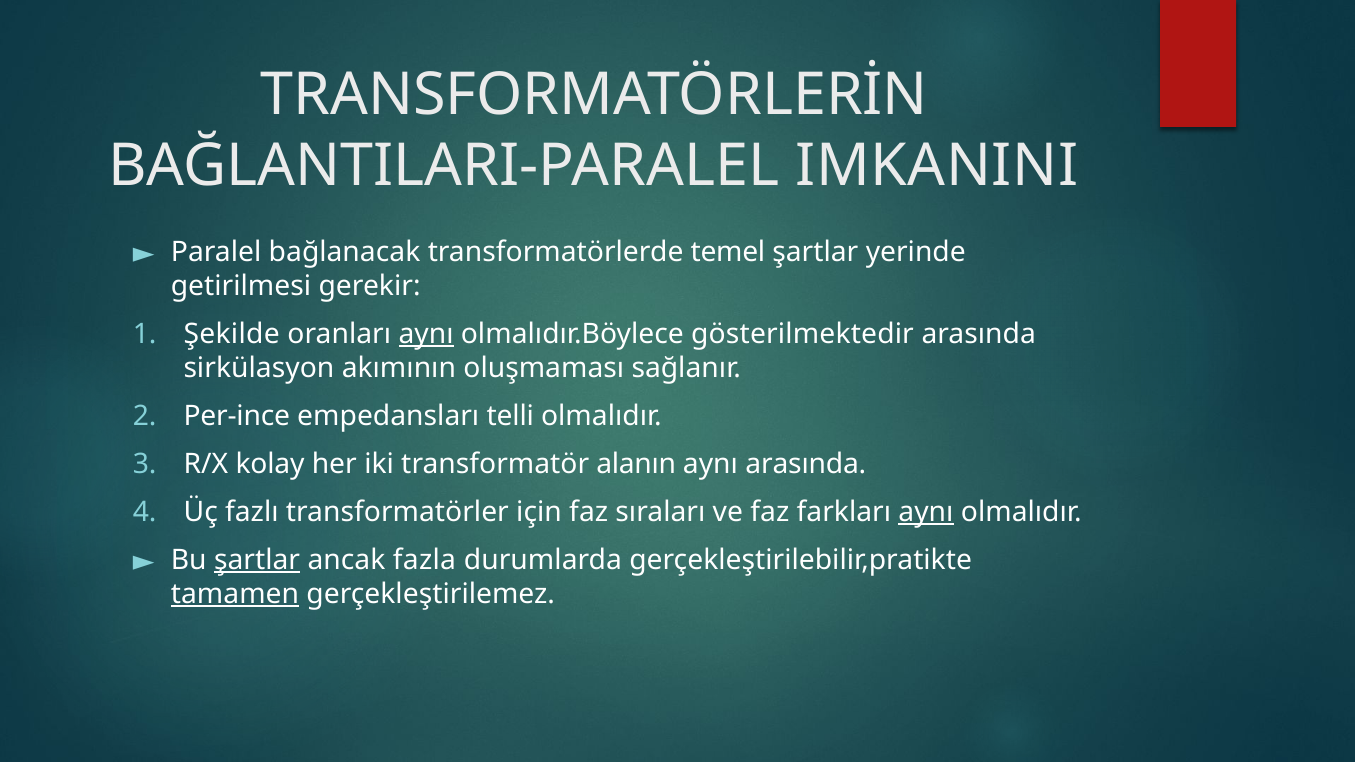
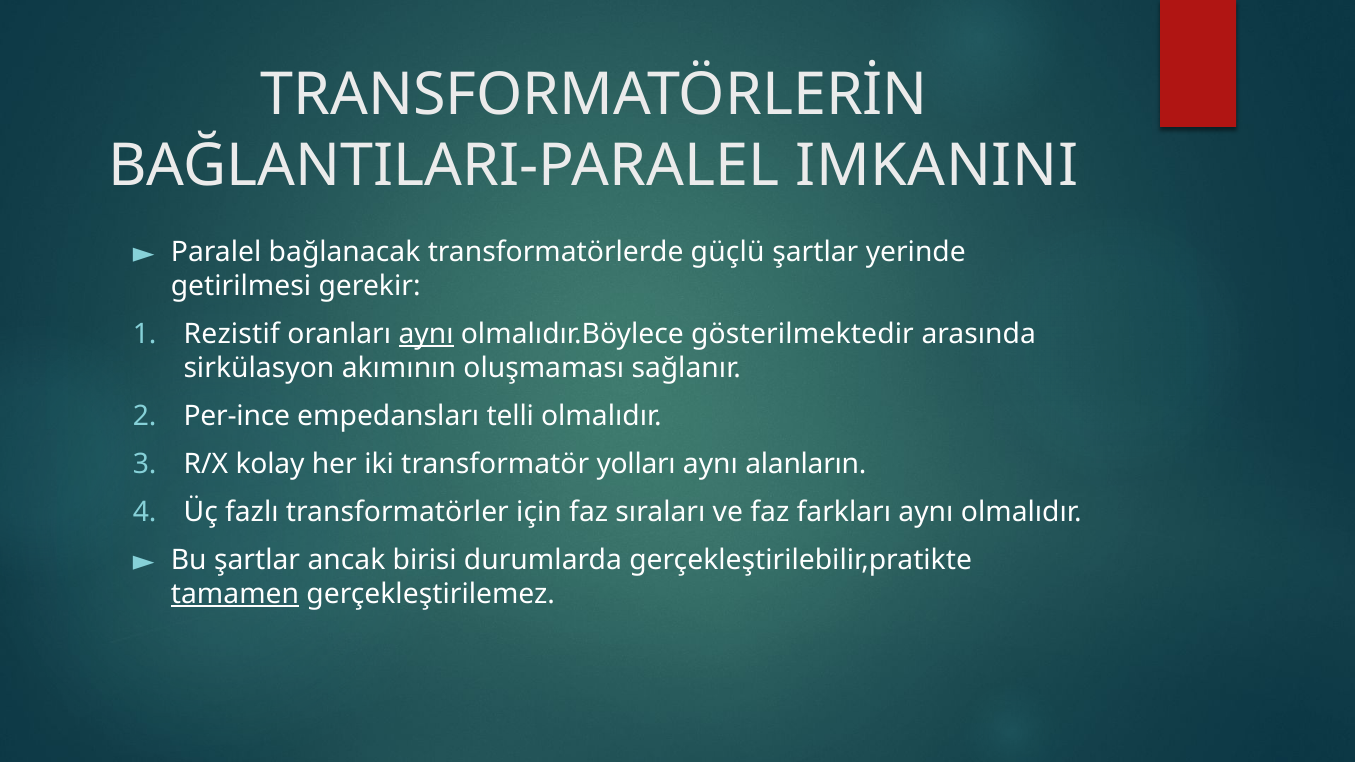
temel: temel -> güçlü
Şekilde: Şekilde -> Rezistif
alanın: alanın -> yolları
aynı arasında: arasında -> alanların
aynı at (926, 512) underline: present -> none
şartlar at (257, 560) underline: present -> none
fazla: fazla -> birisi
